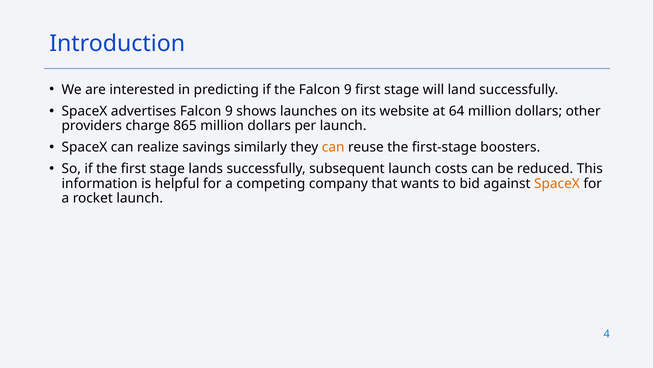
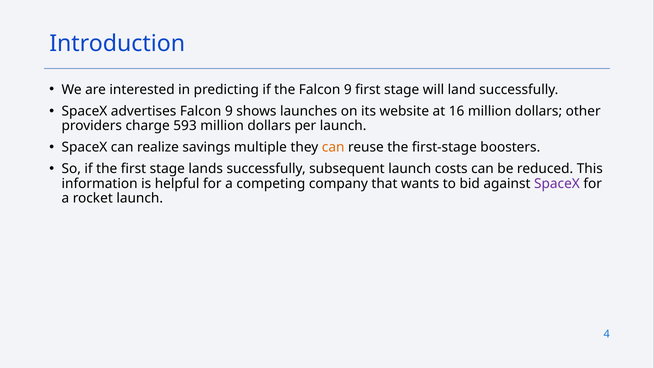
64: 64 -> 16
865: 865 -> 593
similarly: similarly -> multiple
SpaceX at (557, 184) colour: orange -> purple
